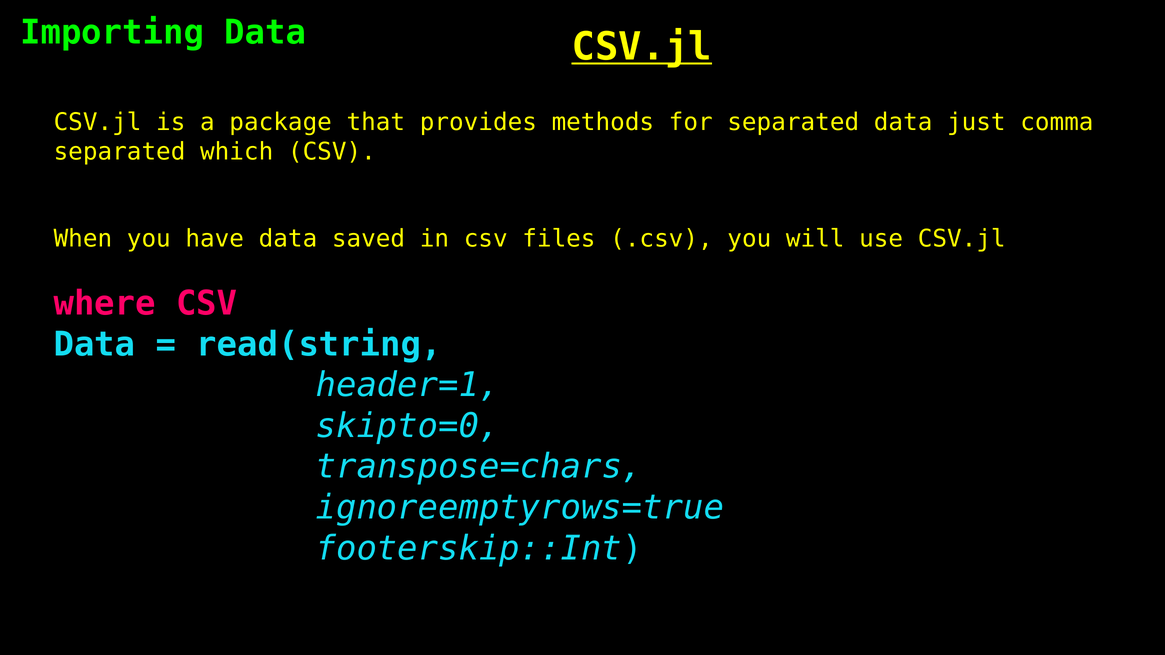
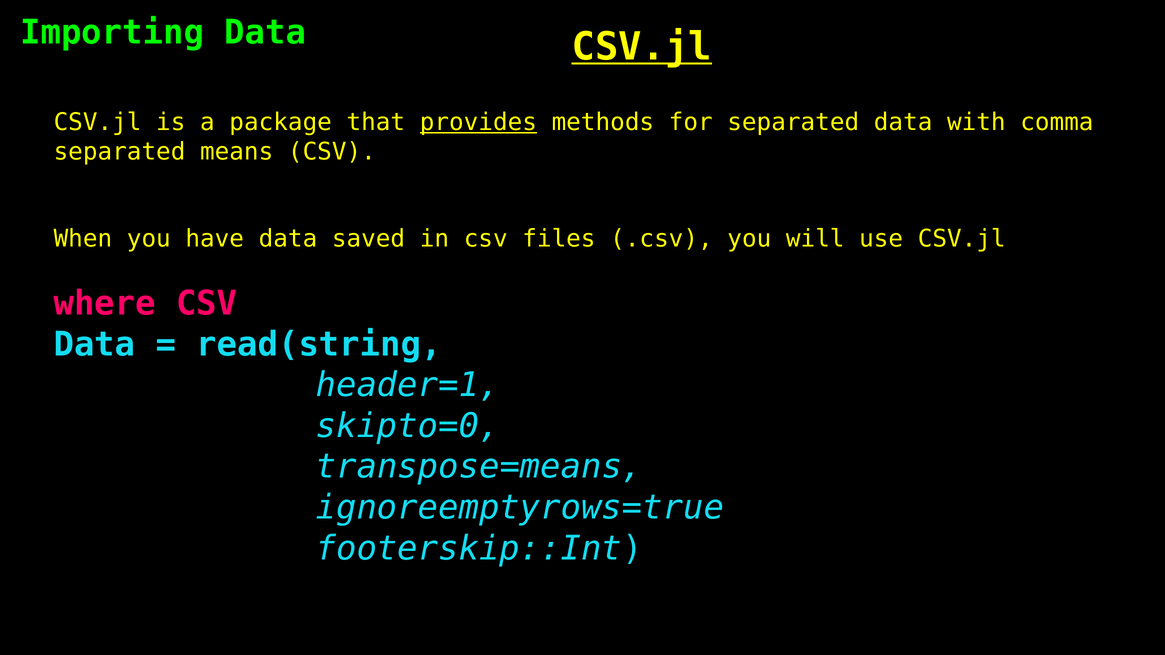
provides underline: none -> present
just: just -> with
which: which -> means
transpose=chars: transpose=chars -> transpose=means
